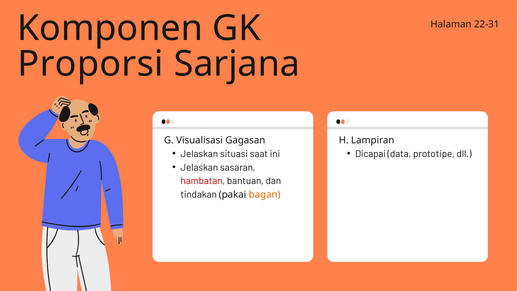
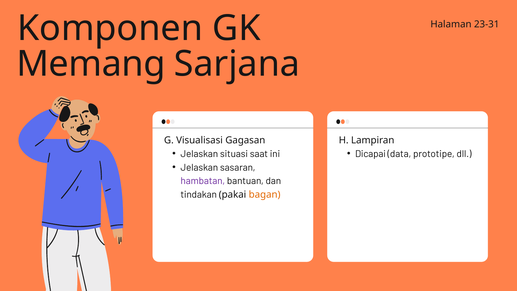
22-31: 22-31 -> 23-31
Proporsi: Proporsi -> Memang
hambatan colour: red -> purple
